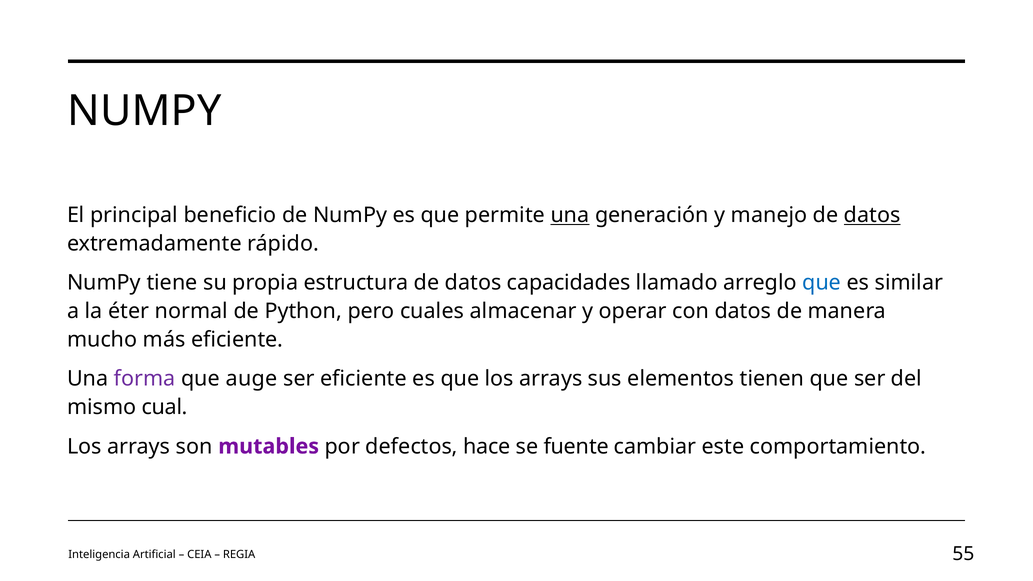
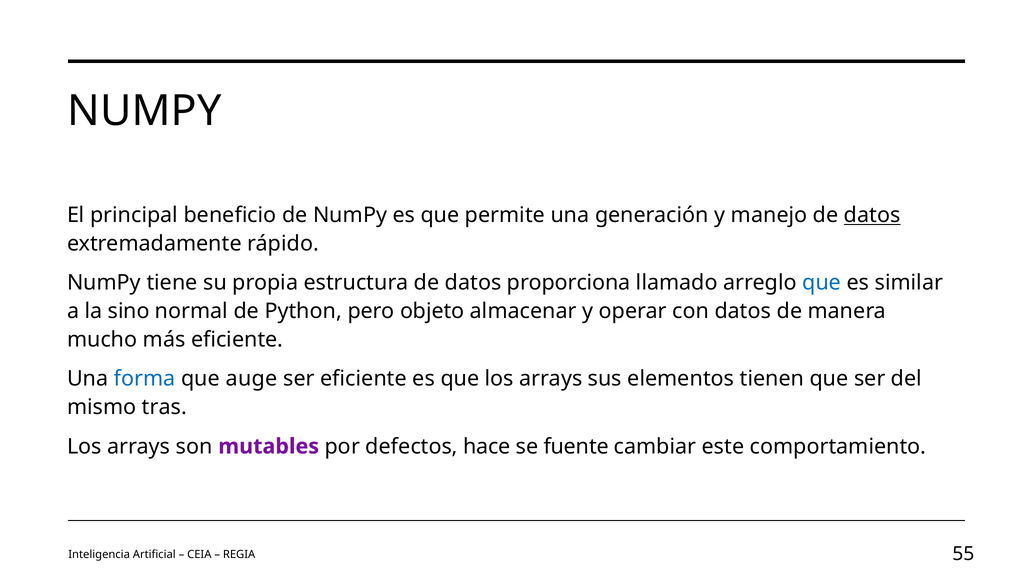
una at (570, 215) underline: present -> none
capacidades: capacidades -> proporciona
éter: éter -> sino
cuales: cuales -> objeto
forma colour: purple -> blue
cual: cual -> tras
